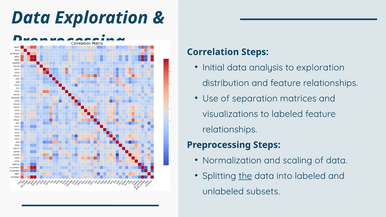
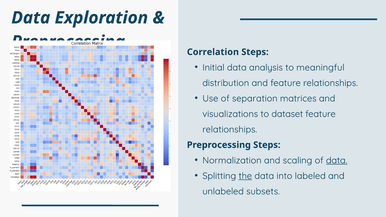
to exploration: exploration -> meaningful
to labeled: labeled -> dataset
data at (337, 160) underline: none -> present
